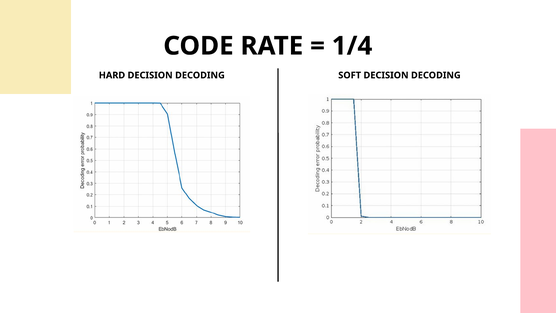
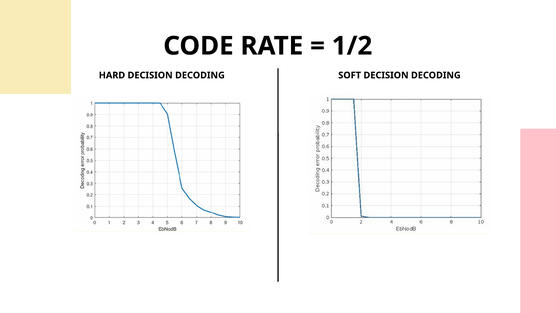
1/4: 1/4 -> 1/2
